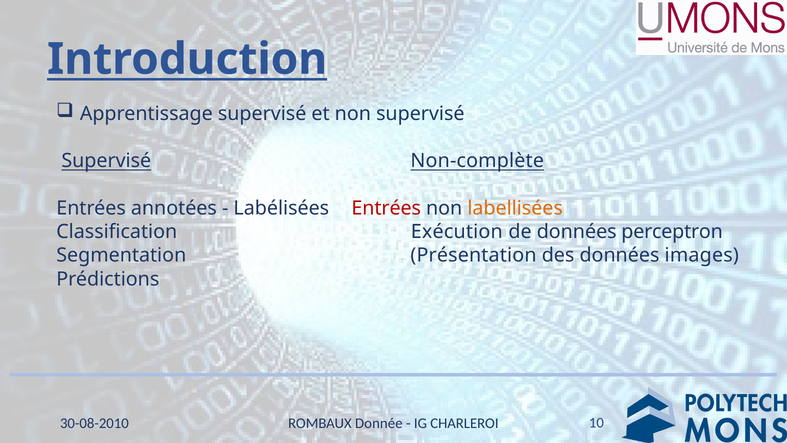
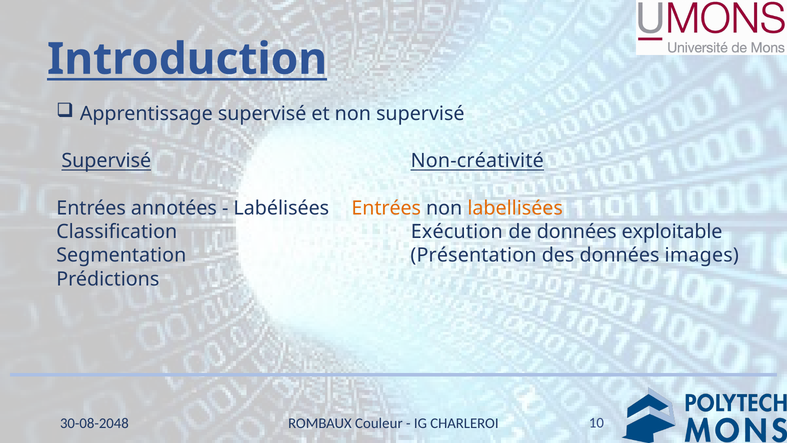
Non-complète: Non-complète -> Non-créativité
Entrées at (386, 208) colour: red -> orange
perceptron: perceptron -> exploitable
30-08-2010: 30-08-2010 -> 30-08-2048
Donnée: Donnée -> Couleur
